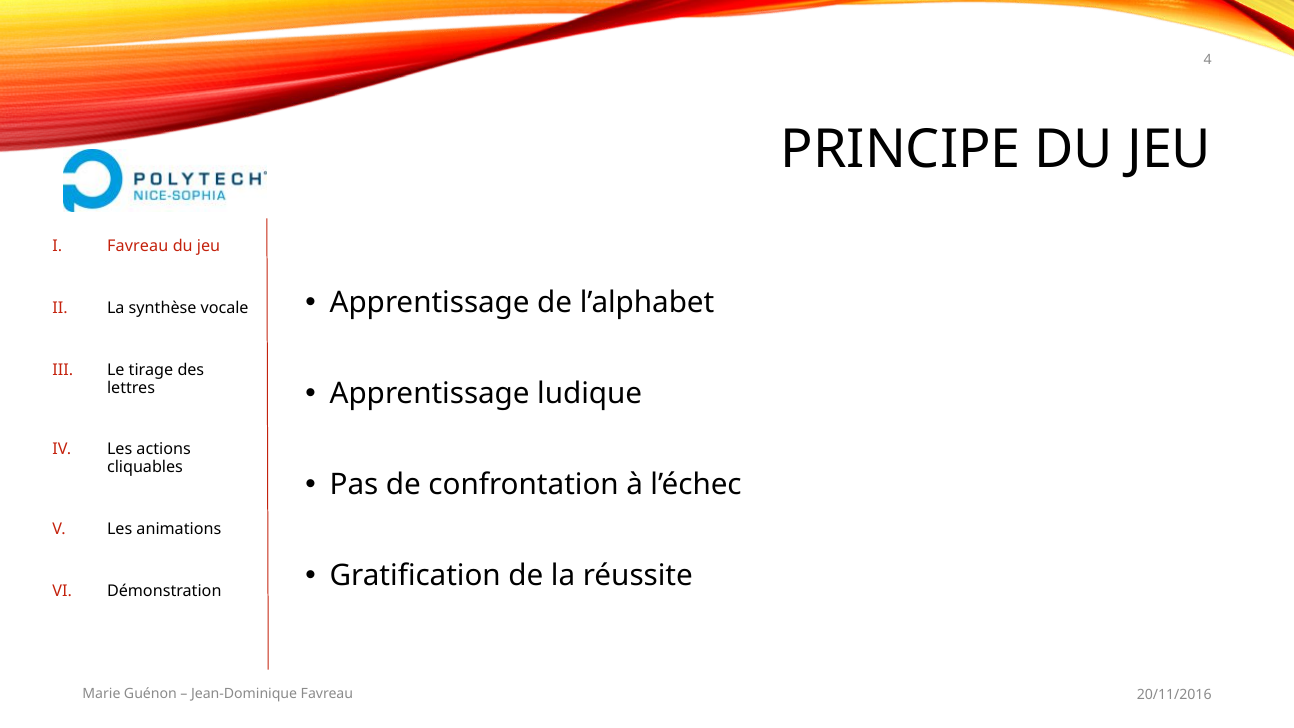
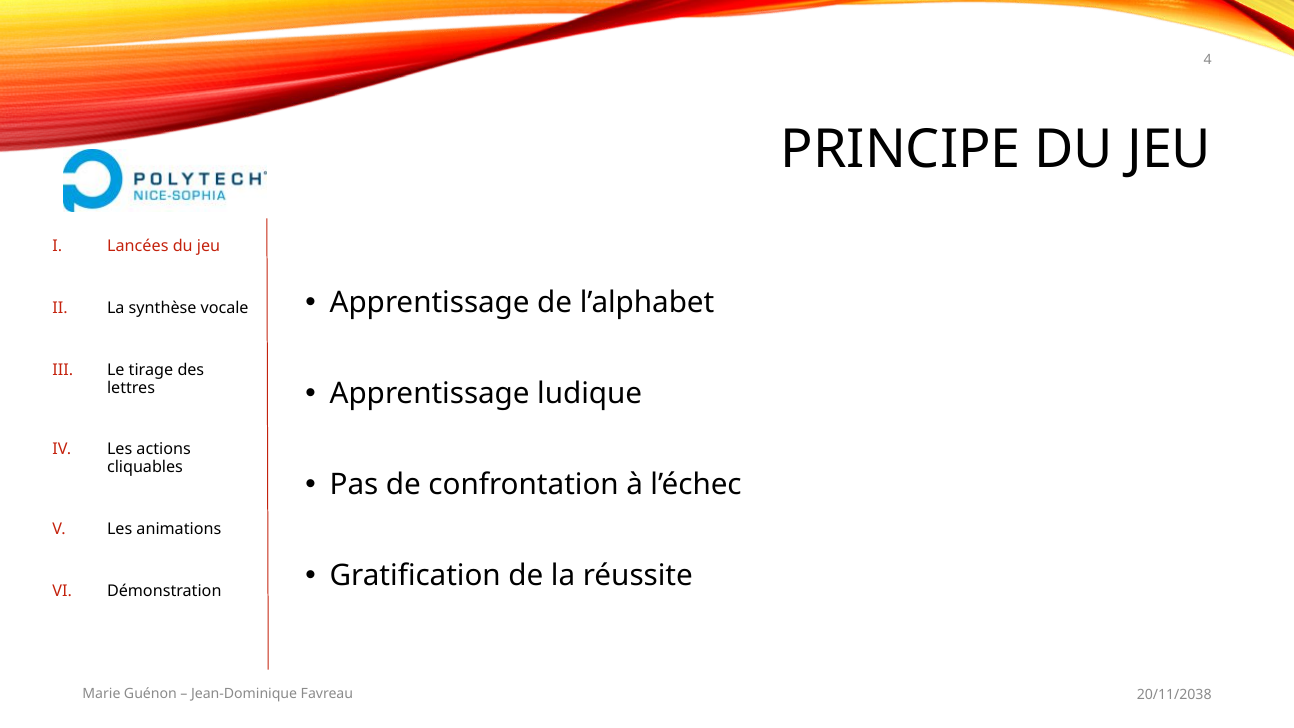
Favreau at (138, 246): Favreau -> Lancées
20/11/2016: 20/11/2016 -> 20/11/2038
